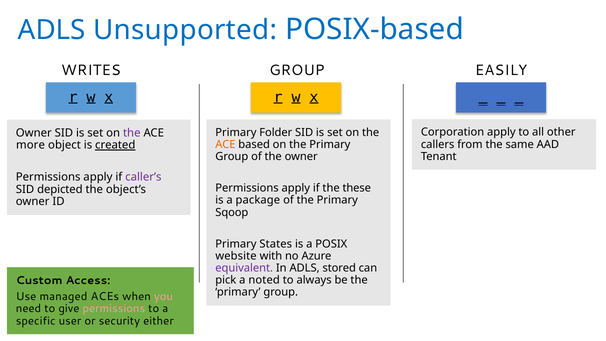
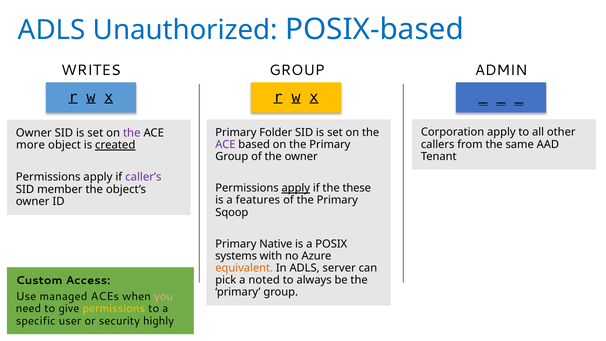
Unsupported: Unsupported -> Unauthorized
EASILY: EASILY -> ADMIN
ACE at (225, 144) colour: orange -> purple
apply at (296, 188) underline: none -> present
depicted: depicted -> member
package: package -> features
States: States -> Native
website: website -> systems
equivalent colour: purple -> orange
stored: stored -> server
permissions at (114, 309) colour: pink -> yellow
either: either -> highly
